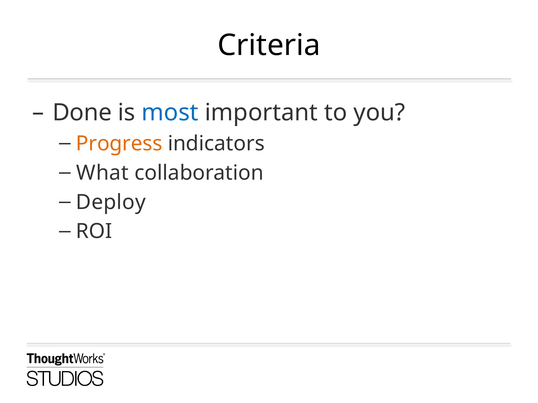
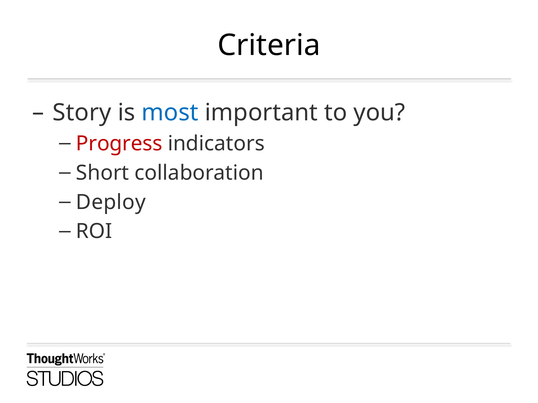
Done: Done -> Story
Progress colour: orange -> red
What: What -> Short
